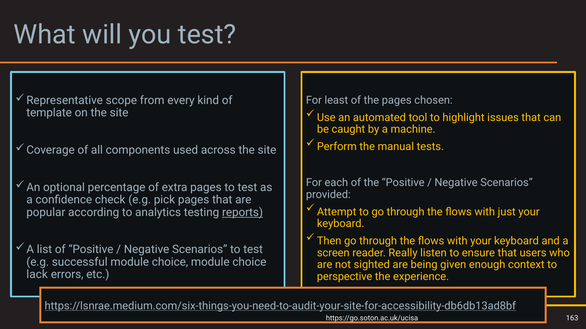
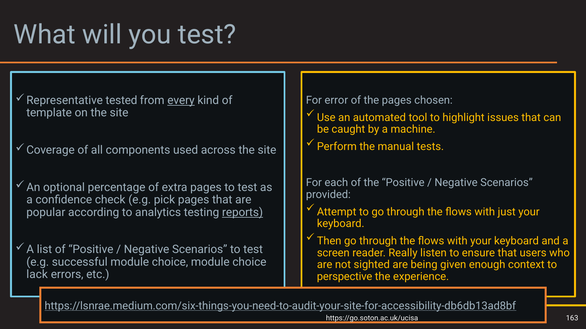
scope: scope -> tested
every underline: none -> present
least: least -> error
